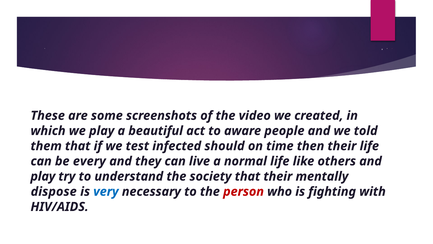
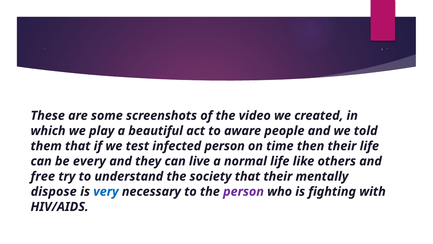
infected should: should -> person
play at (43, 176): play -> free
person at (244, 191) colour: red -> purple
